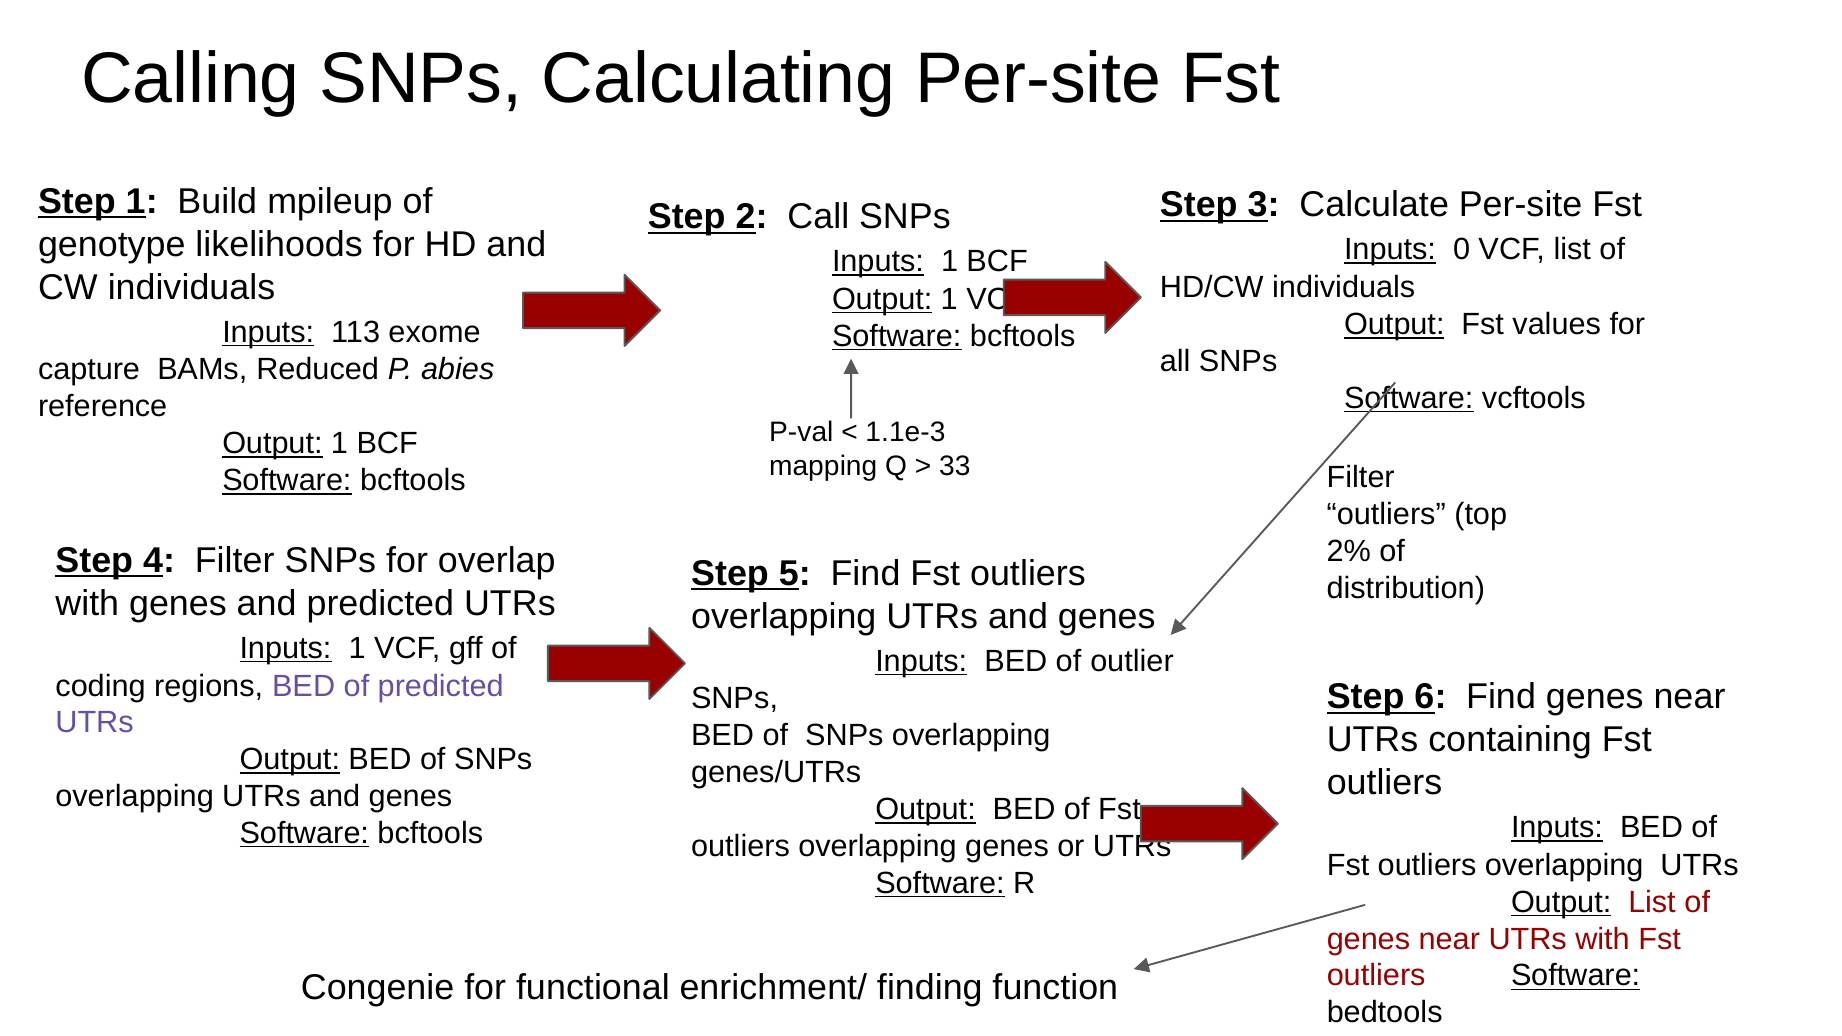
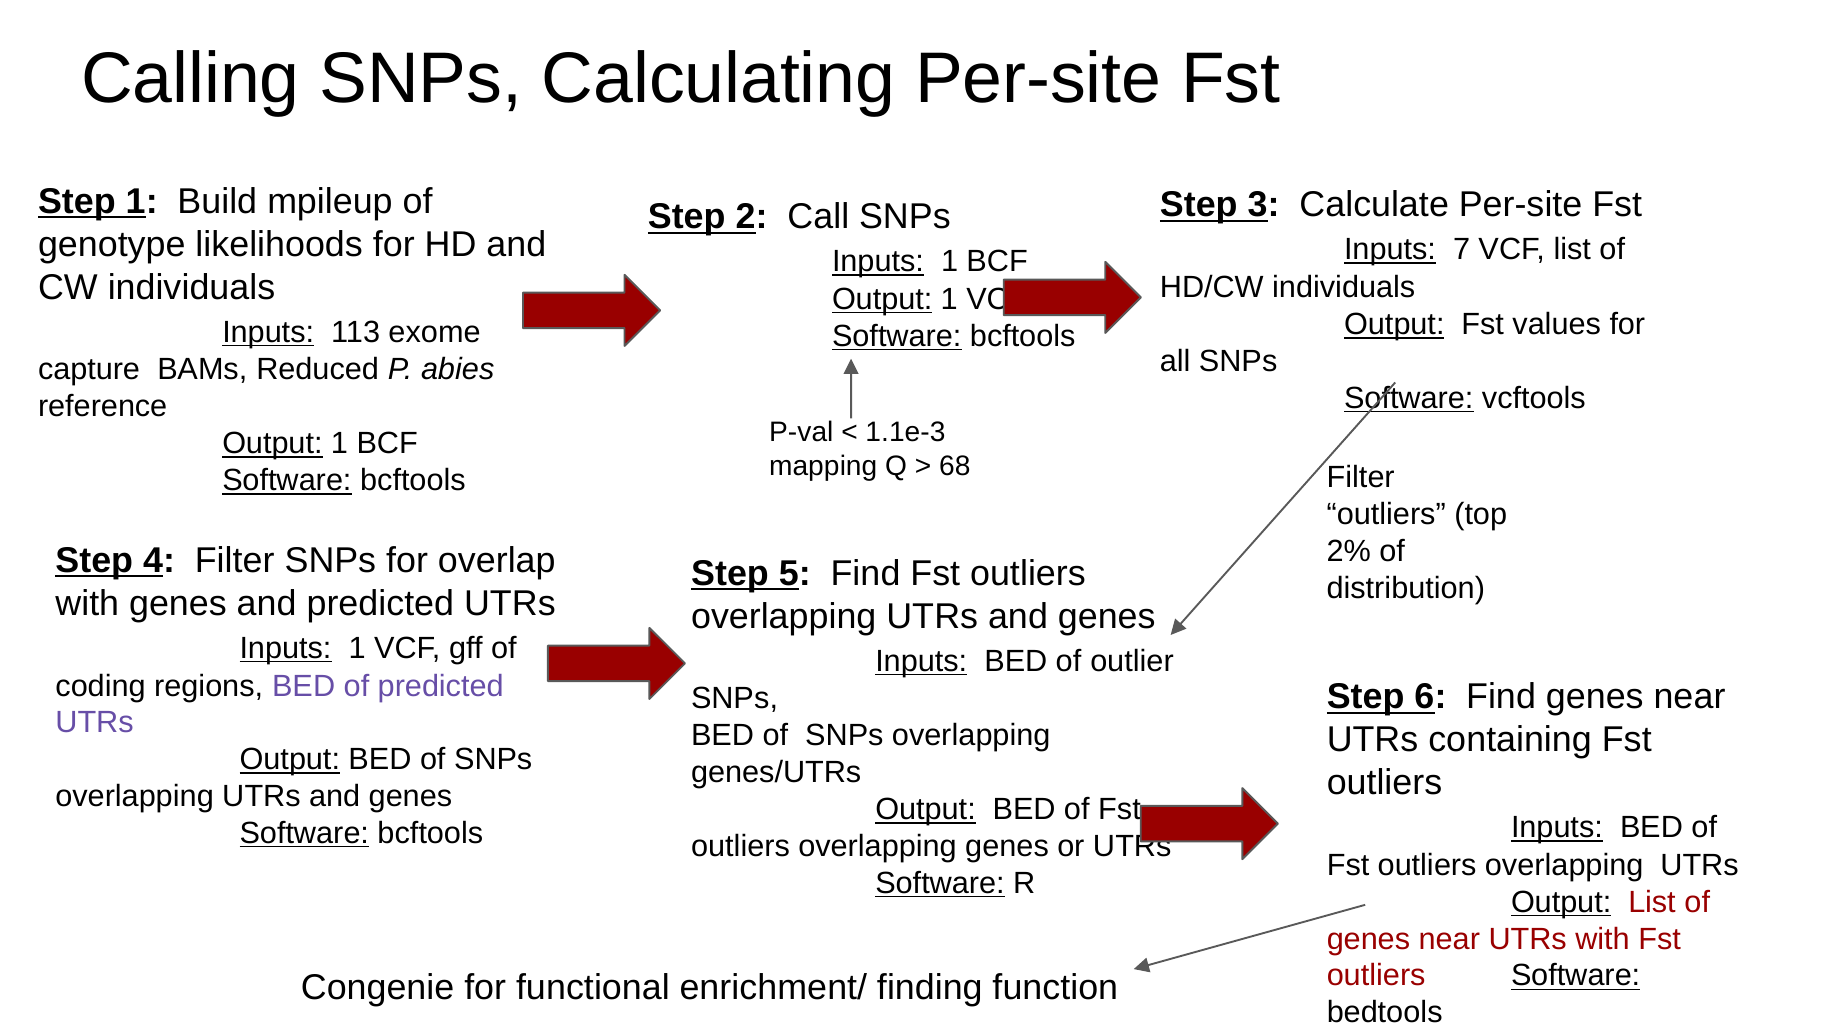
0: 0 -> 7
33: 33 -> 68
